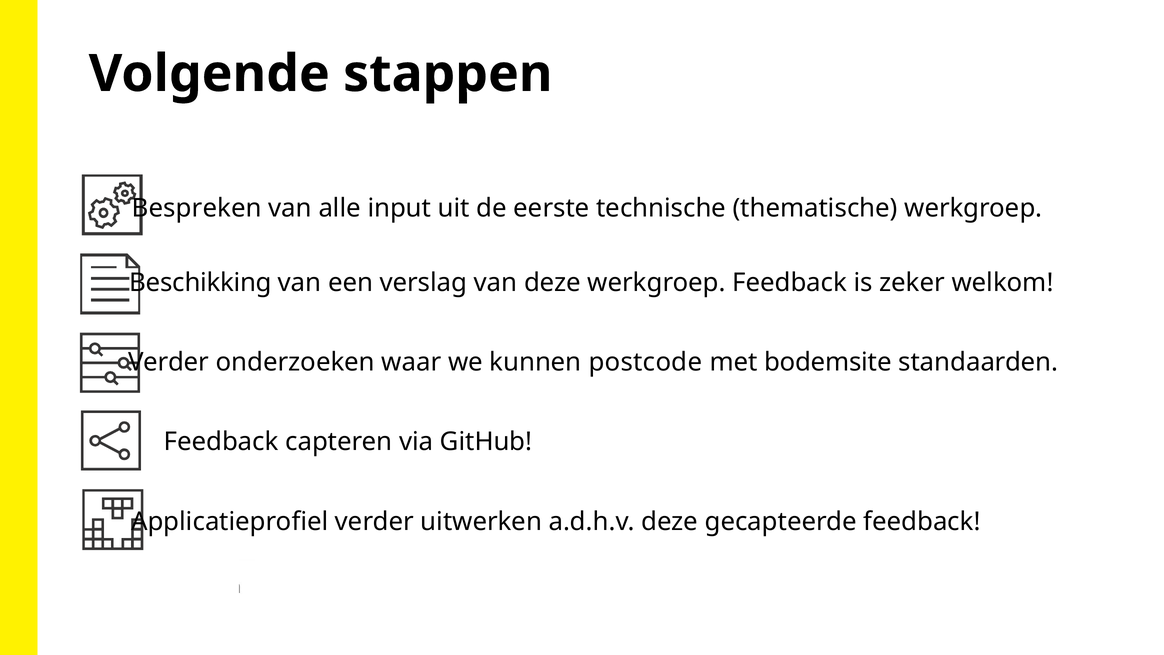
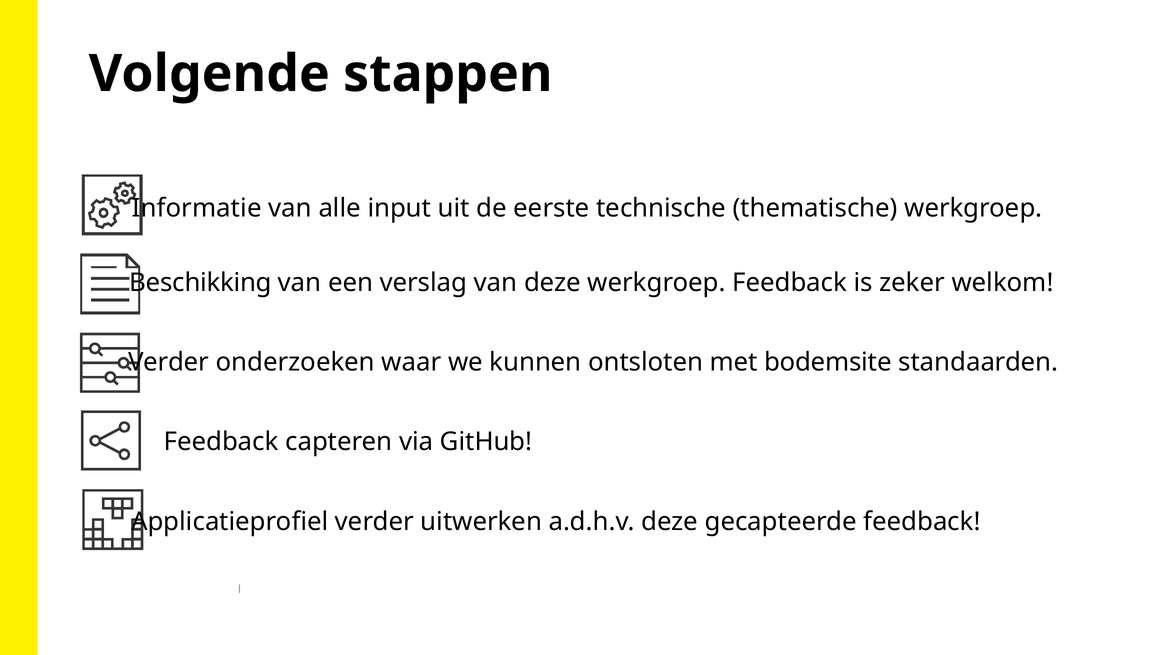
Bespreken: Bespreken -> Informatie
postcode: postcode -> ontsloten
